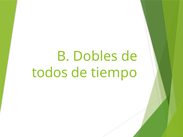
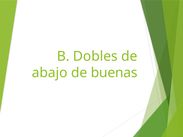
todos: todos -> abajo
tiempo: tiempo -> buenas
